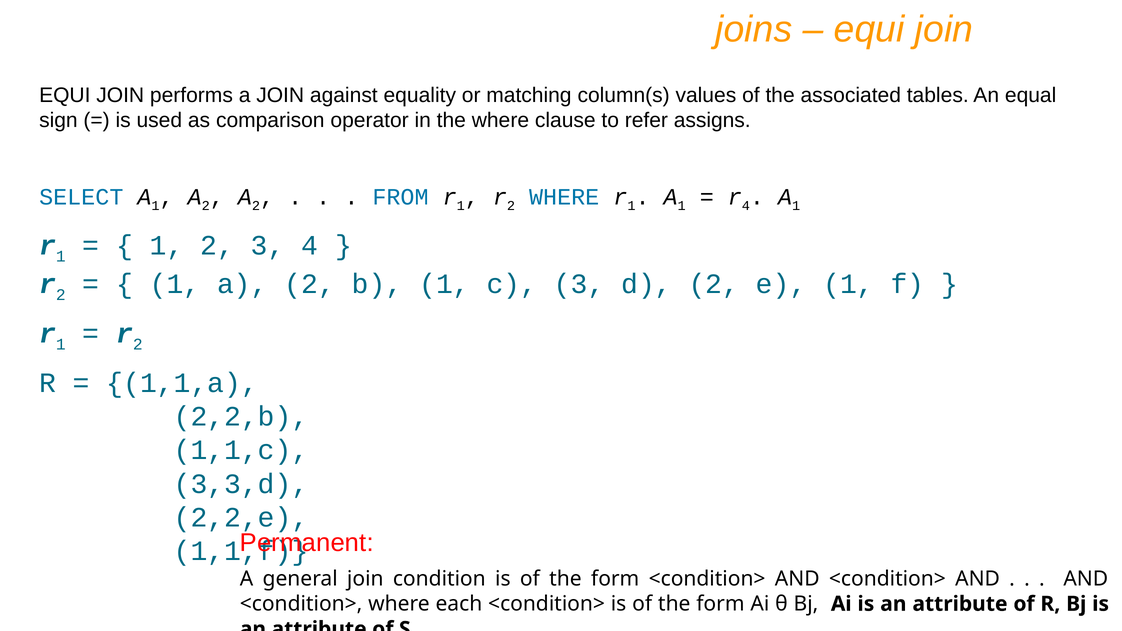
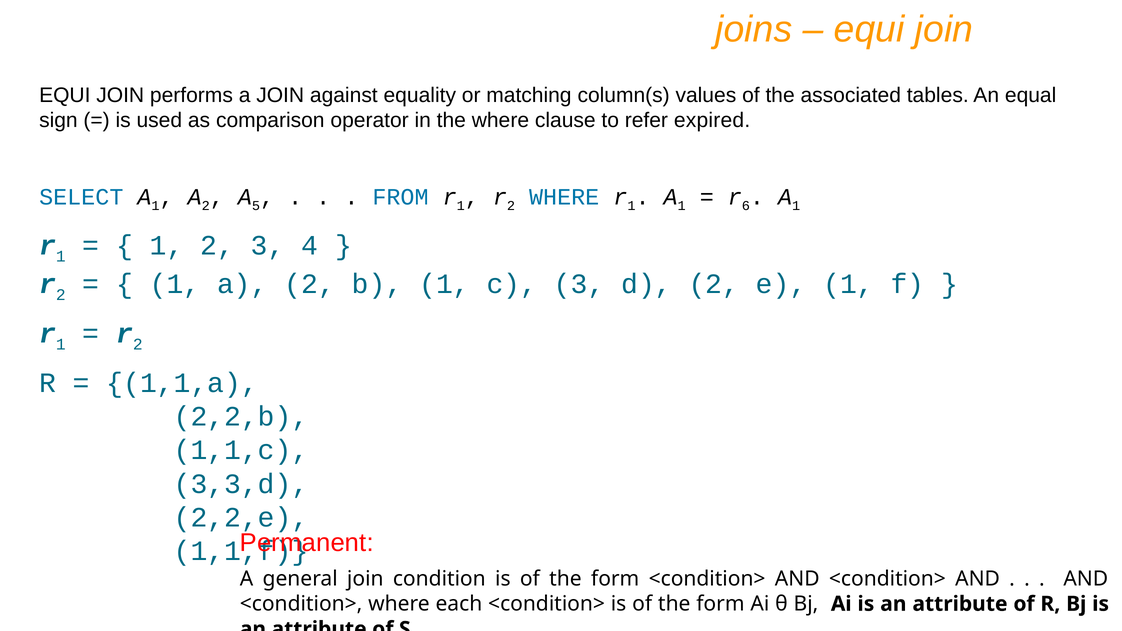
assigns: assigns -> expired
2 at (256, 206): 2 -> 5
r 4: 4 -> 6
